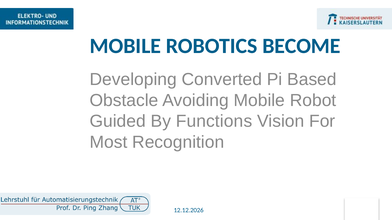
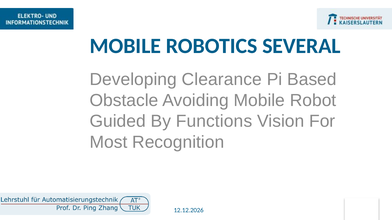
BECOME: BECOME -> SEVERAL
Converted: Converted -> Clearance
